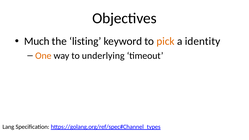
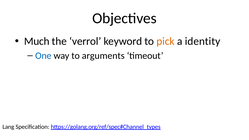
listing: listing -> verrol
One colour: orange -> blue
underlying: underlying -> arguments
